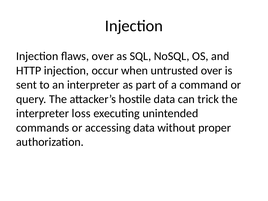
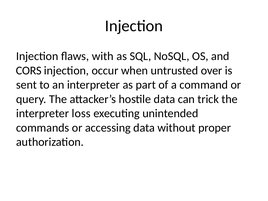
flaws over: over -> with
HTTP: HTTP -> CORS
